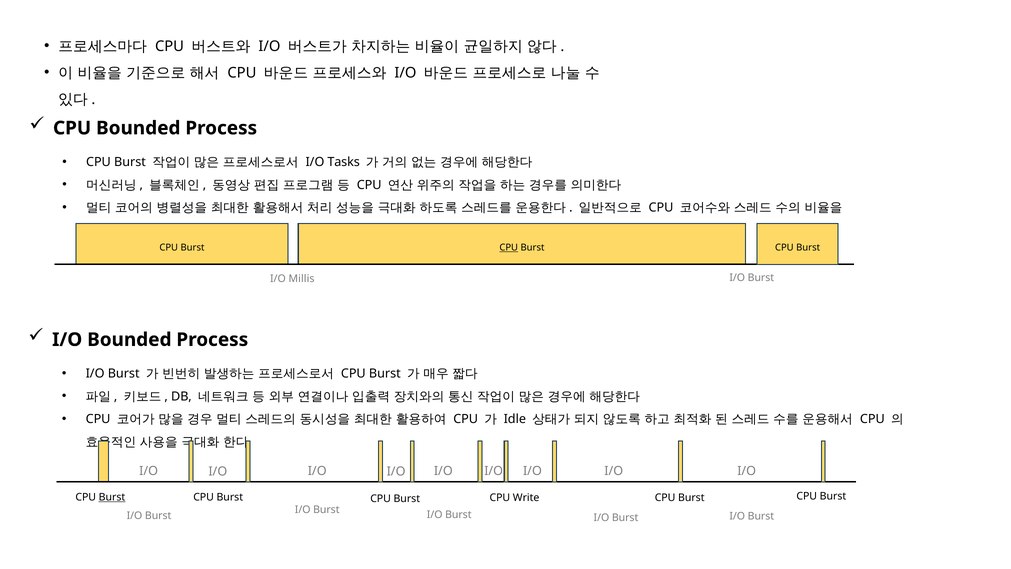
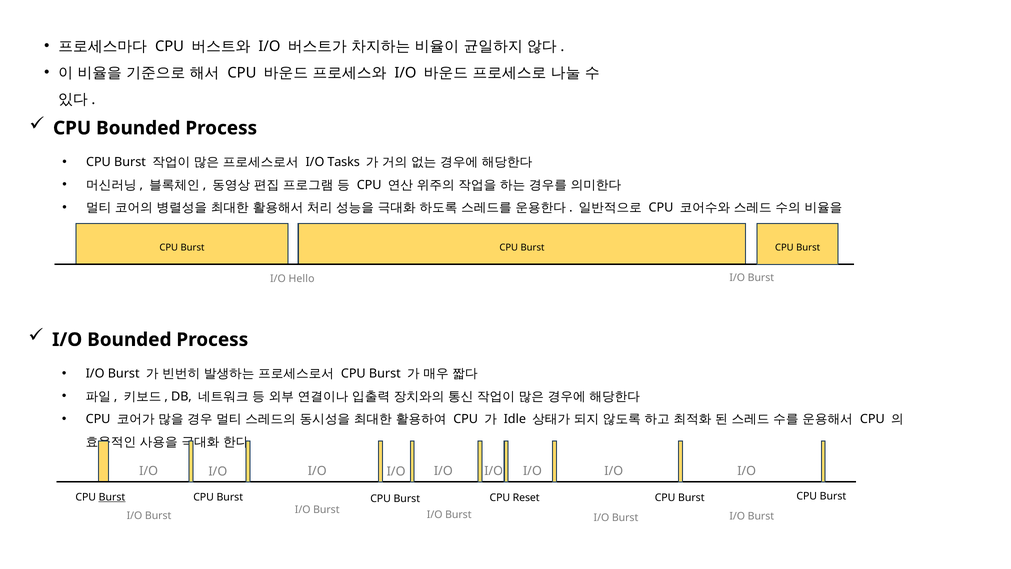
CPU at (509, 247) underline: present -> none
Millis: Millis -> Hello
Write: Write -> Reset
